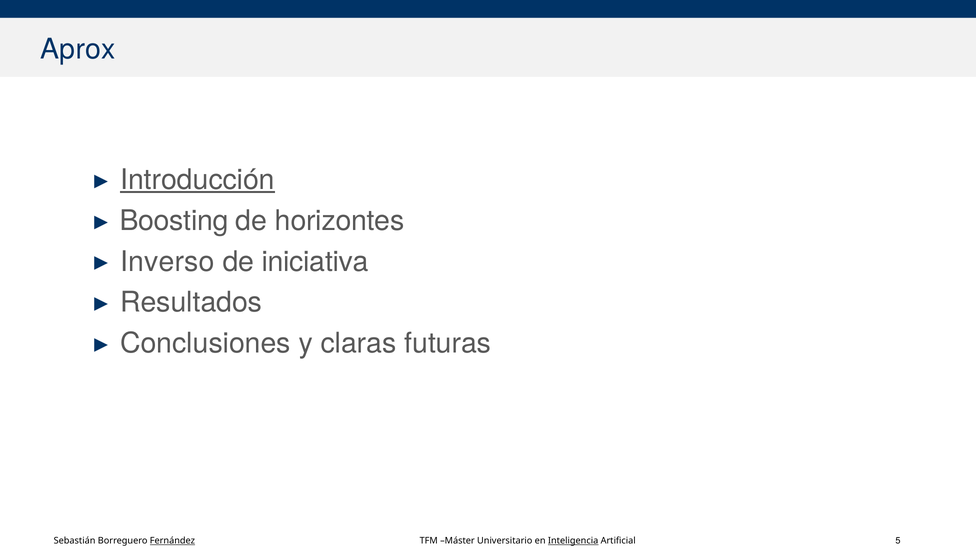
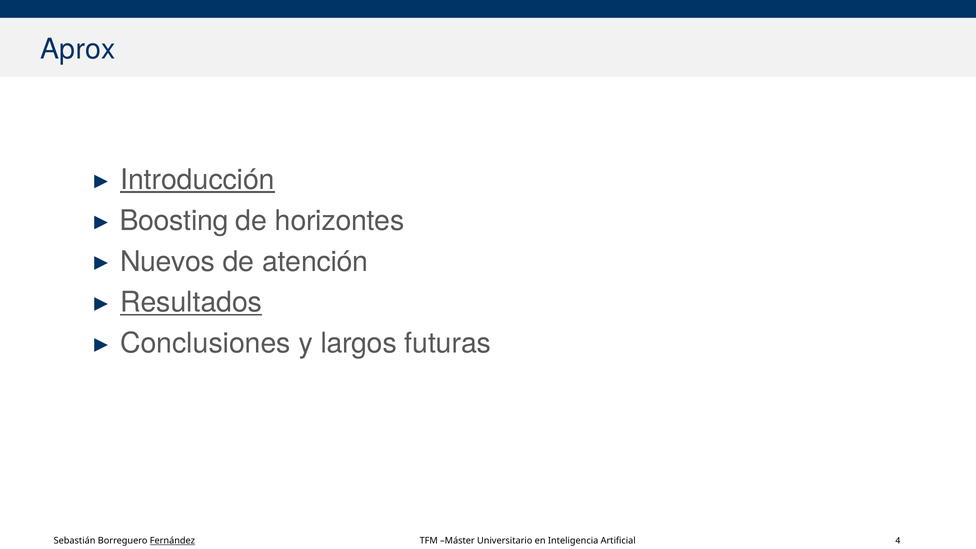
Inverso: Inverso -> Nuevos
iniciativa: iniciativa -> atención
Resultados underline: none -> present
claras: claras -> largos
Inteligencia underline: present -> none
5: 5 -> 4
